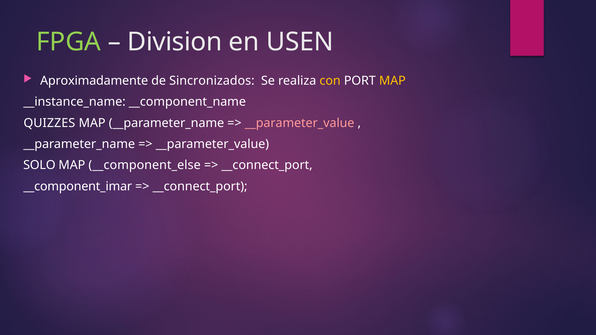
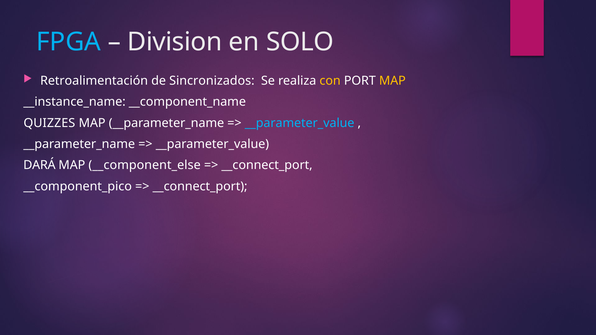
FPGA colour: light green -> light blue
USEN: USEN -> SOLO
Aproximadamente: Aproximadamente -> Retroalimentación
__parameter_value at (300, 123) colour: pink -> light blue
SOLO: SOLO -> DARÁ
__component_imar: __component_imar -> __component_pico
